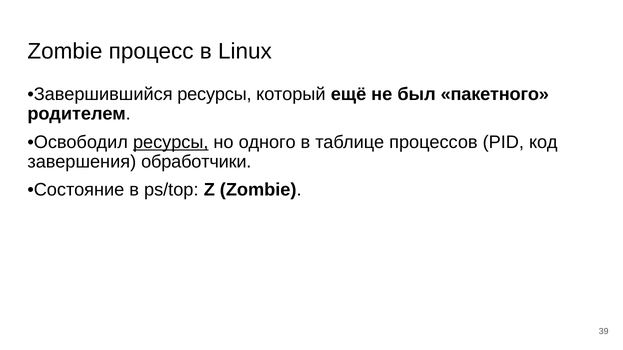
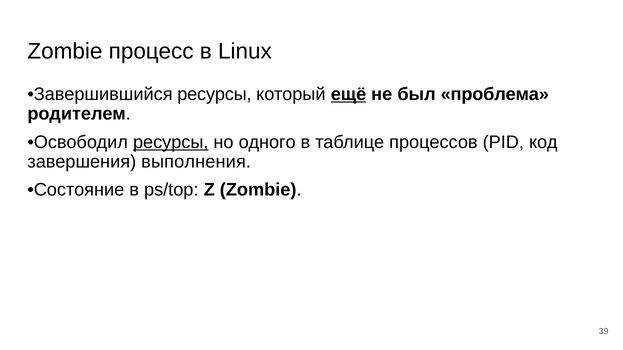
ещё underline: none -> present
пакетного: пакетного -> проблема
обработчики: обработчики -> выполнения
